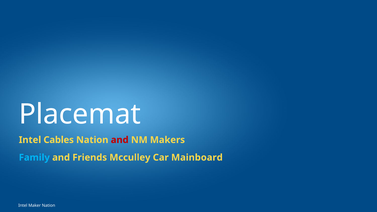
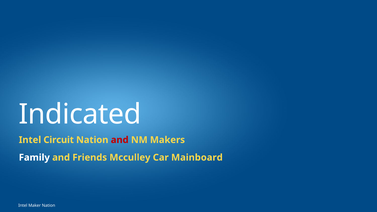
Placemat: Placemat -> Indicated
Cables: Cables -> Circuit
Family colour: light blue -> white
